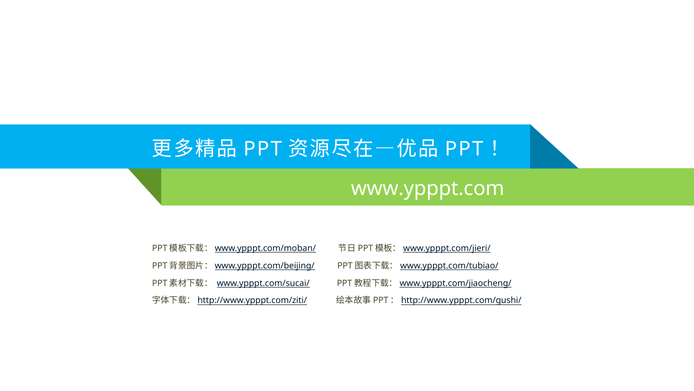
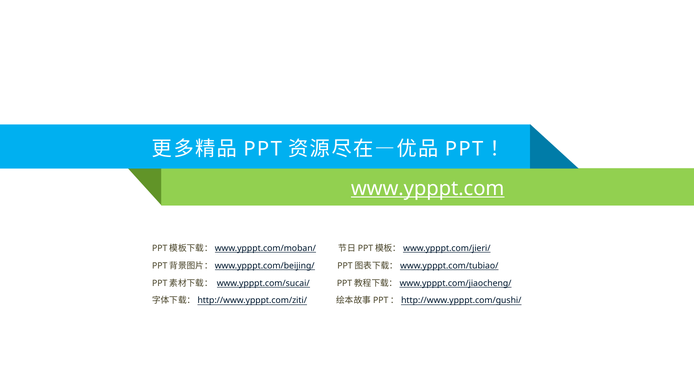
www.ypppt.com underline: none -> present
